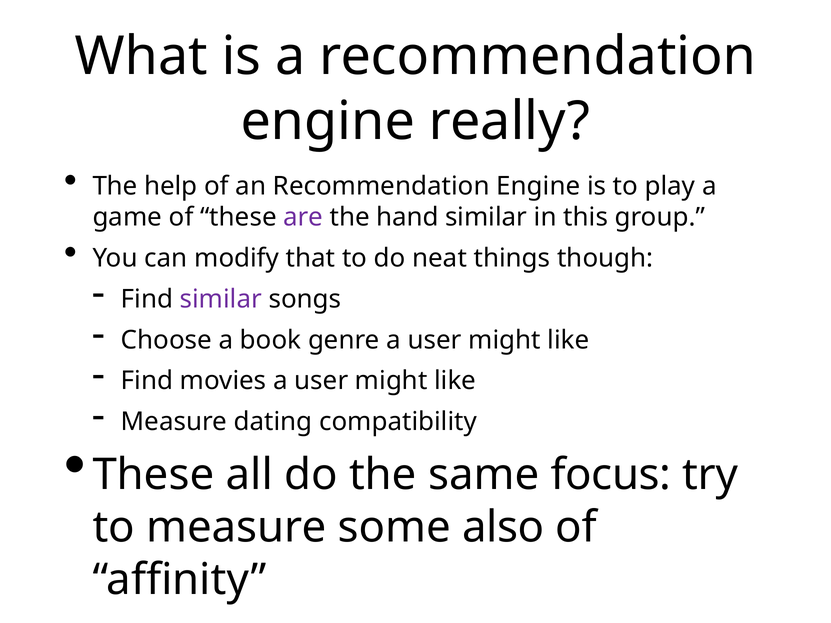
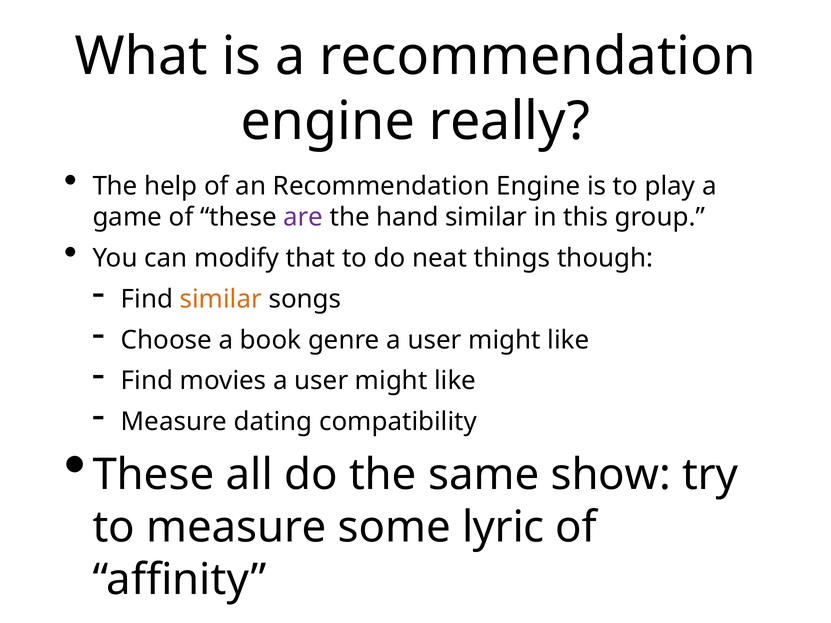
similar at (221, 299) colour: purple -> orange
focus: focus -> show
also: also -> lyric
